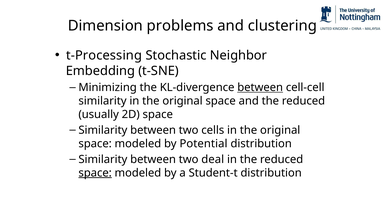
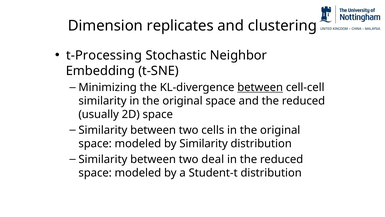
problems: problems -> replicates
by Potential: Potential -> Similarity
space at (95, 172) underline: present -> none
